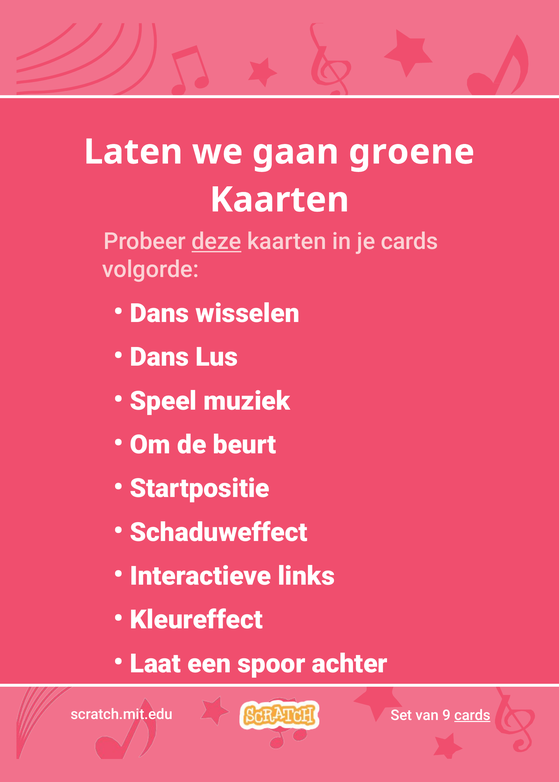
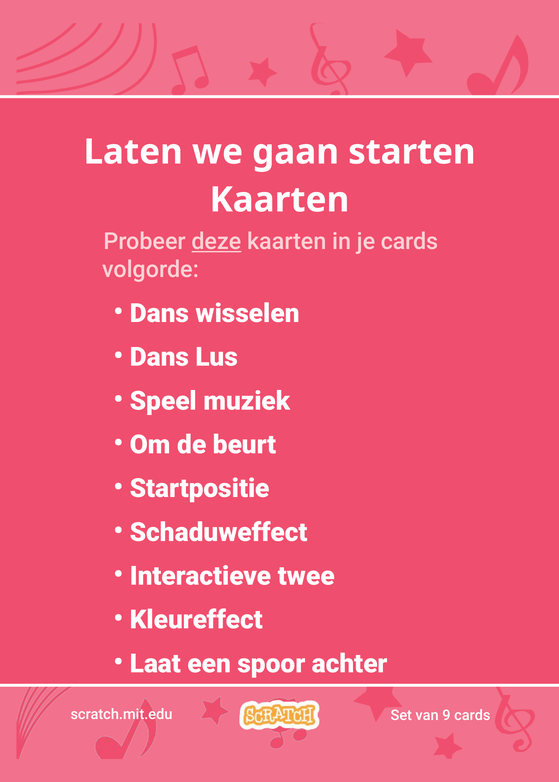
groene: groene -> starten
links: links -> twee
cards at (472, 716) underline: present -> none
